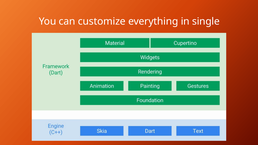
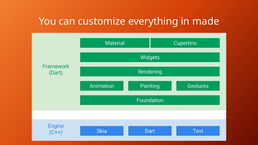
single: single -> made
